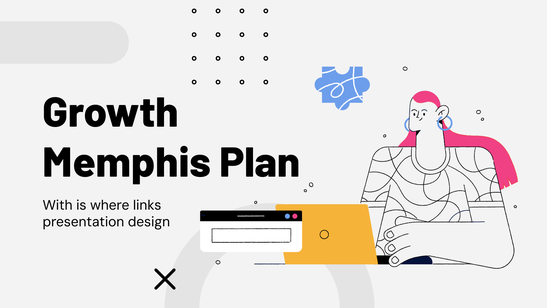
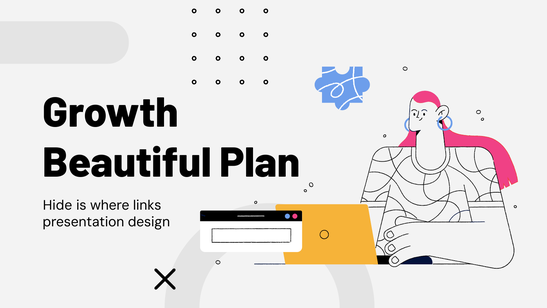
Memphis: Memphis -> Beautiful
With: With -> Hide
